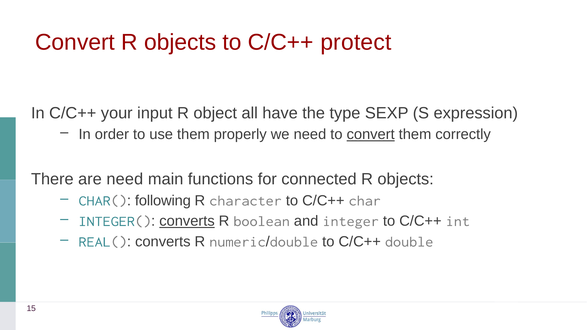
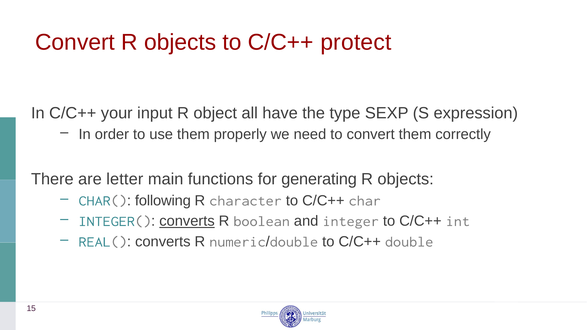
convert at (371, 135) underline: present -> none
are need: need -> letter
connected: connected -> generating
